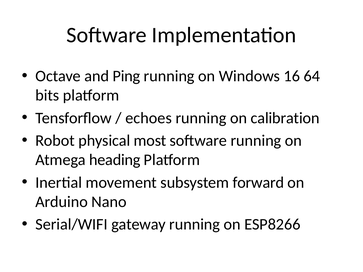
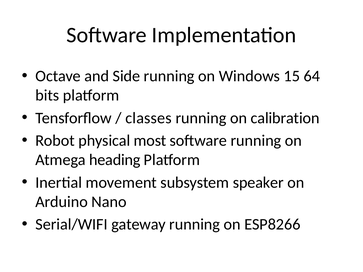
Ping: Ping -> Side
16: 16 -> 15
echoes: echoes -> classes
forward: forward -> speaker
